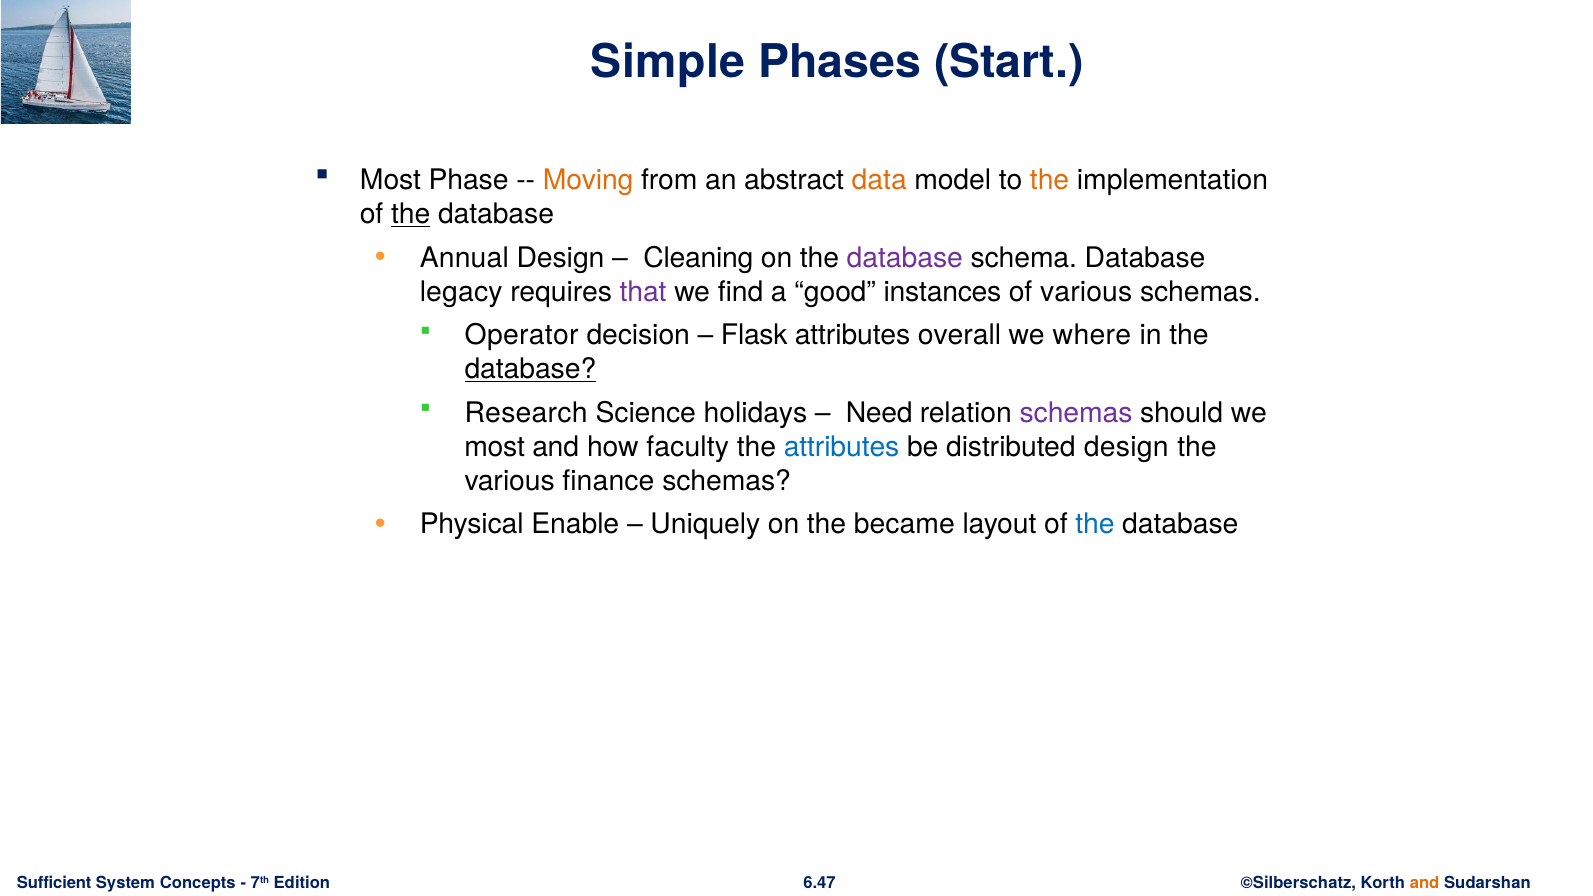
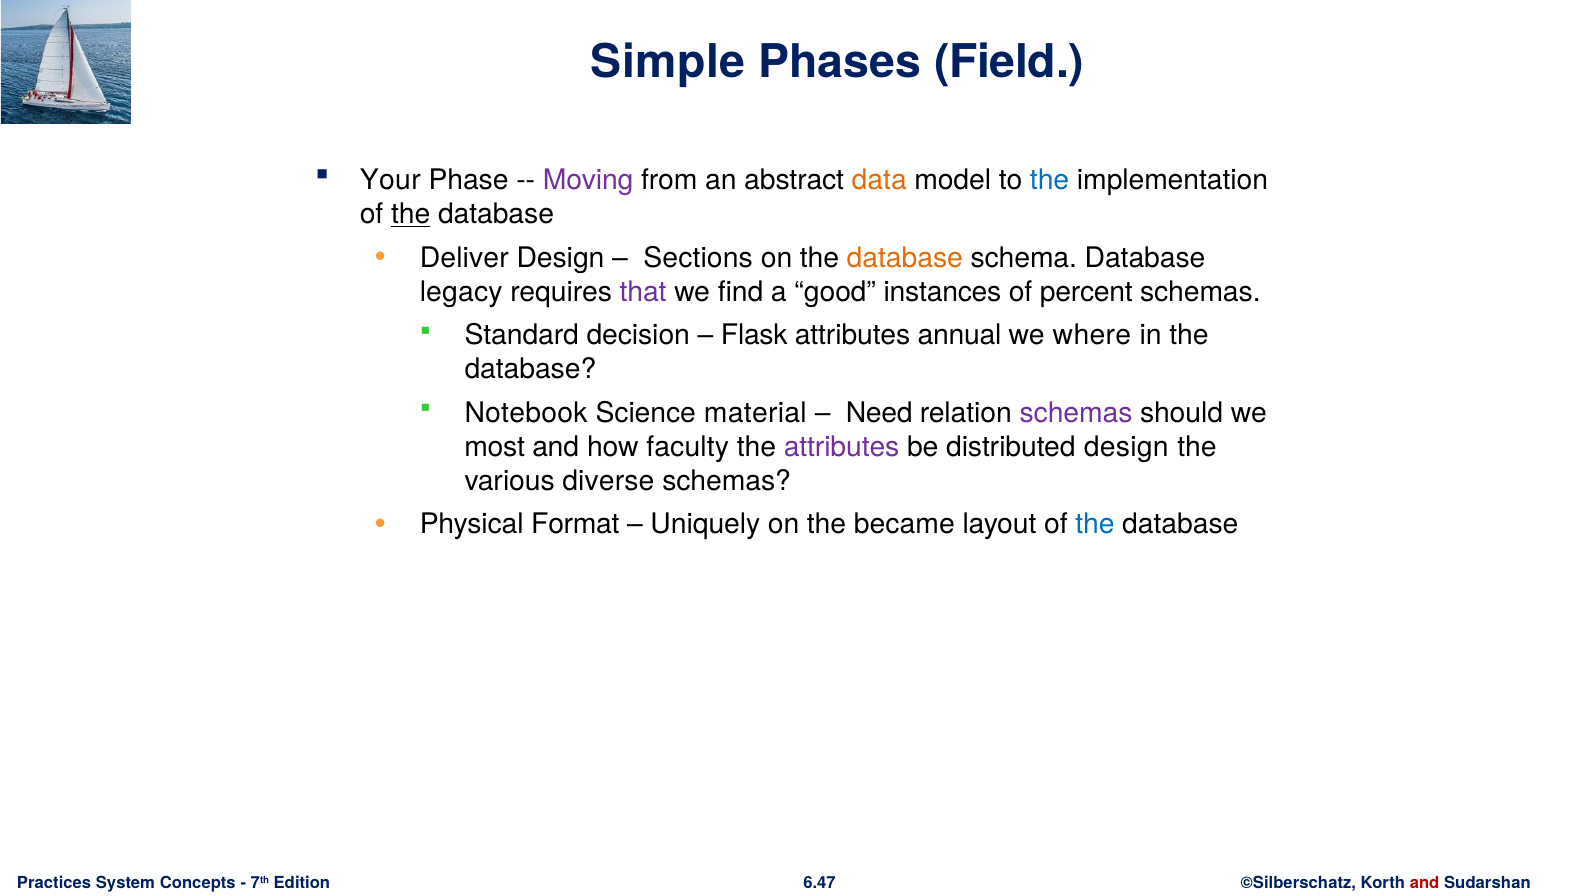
Start: Start -> Field
Most at (391, 180): Most -> Your
Moving colour: orange -> purple
the at (1050, 180) colour: orange -> blue
Annual: Annual -> Deliver
Cleaning: Cleaning -> Sections
database at (905, 258) colour: purple -> orange
of various: various -> percent
Operator: Operator -> Standard
overall: overall -> annual
database at (530, 369) underline: present -> none
Research: Research -> Notebook
holidays: holidays -> material
attributes at (842, 447) colour: blue -> purple
finance: finance -> diverse
Enable: Enable -> Format
Sufficient: Sufficient -> Practices
and at (1425, 883) colour: orange -> red
